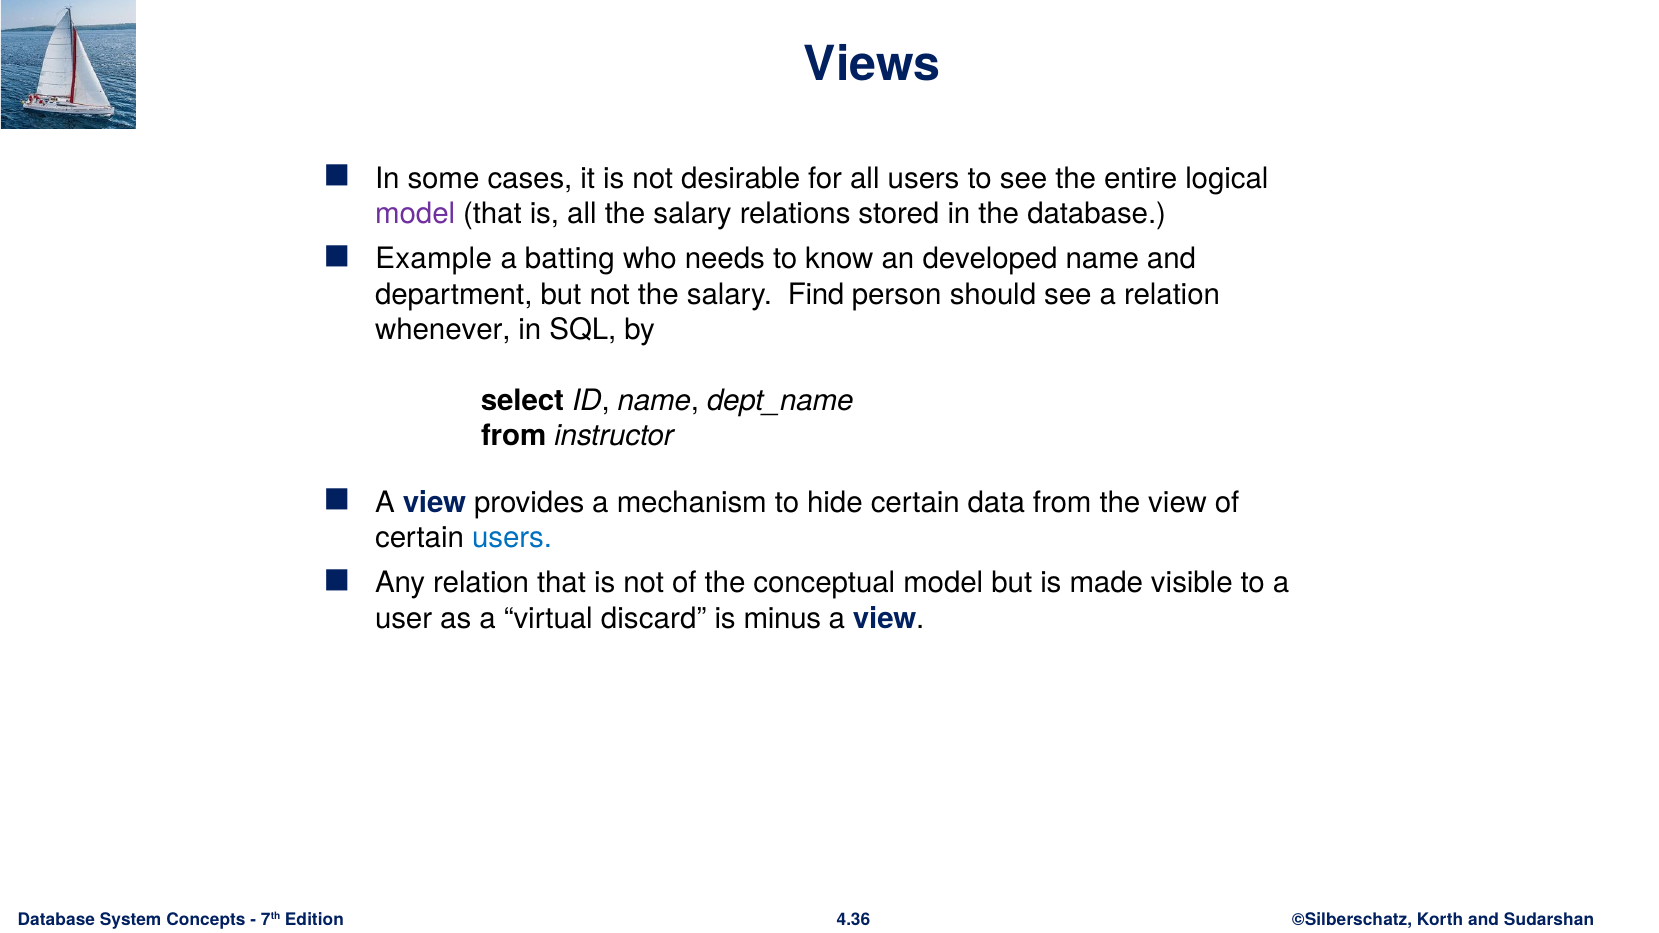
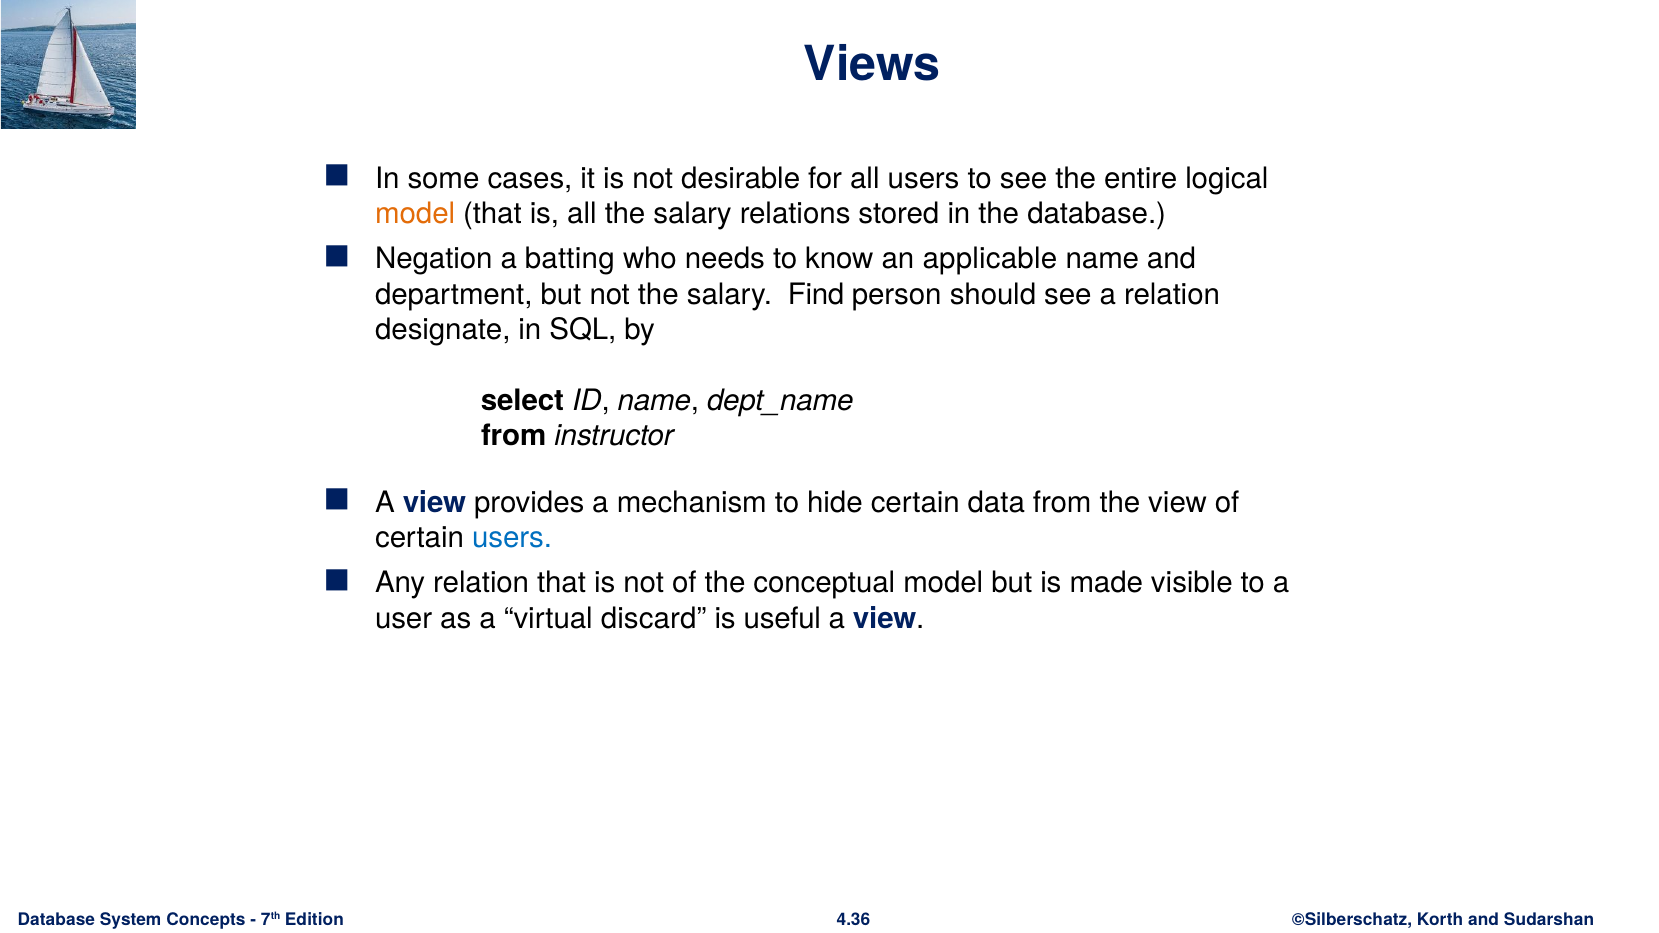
model at (415, 214) colour: purple -> orange
Example: Example -> Negation
developed: developed -> applicable
whenever: whenever -> designate
minus: minus -> useful
